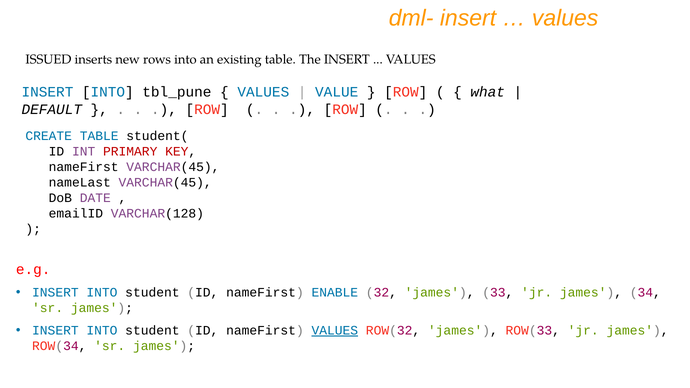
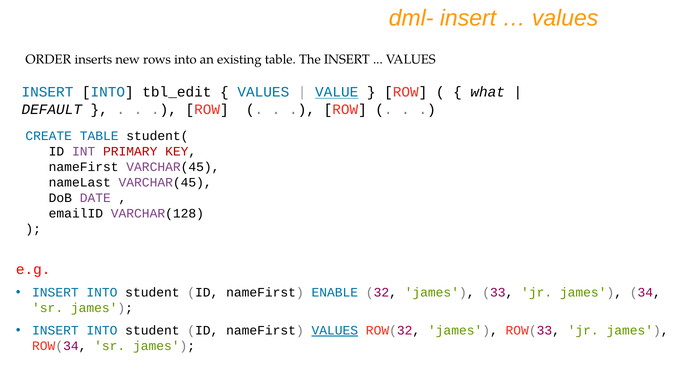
ISSUED: ISSUED -> ORDER
tbl_pune: tbl_pune -> tbl_edit
VALUE underline: none -> present
